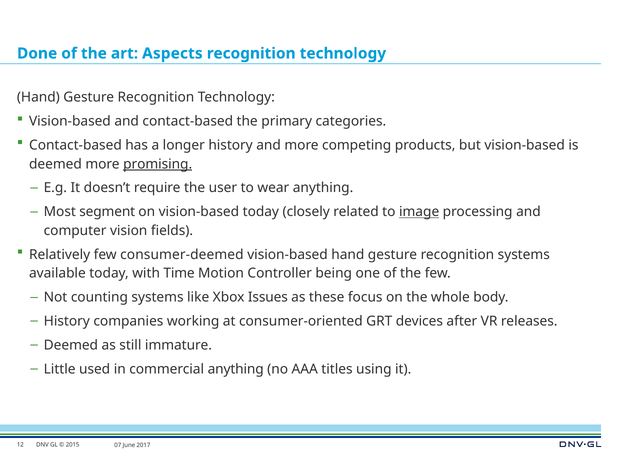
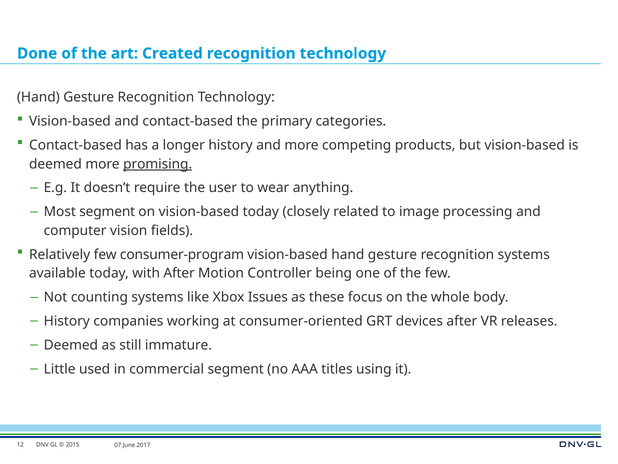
Aspects: Aspects -> Created
image underline: present -> none
consumer-deemed: consumer-deemed -> consumer-program
with Time: Time -> After
commercial anything: anything -> segment
